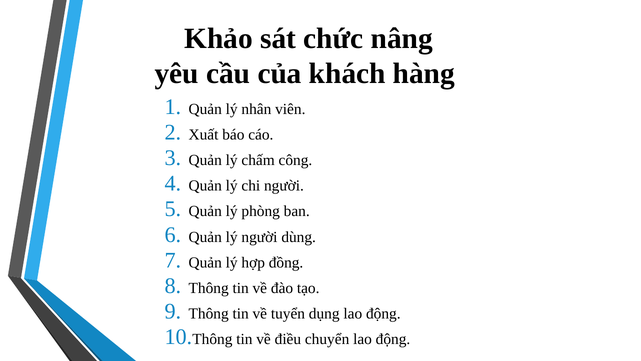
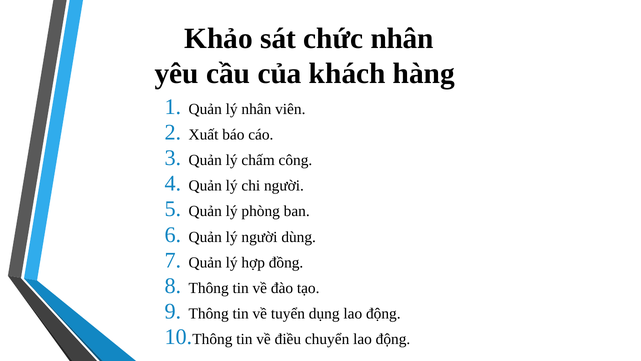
chức nâng: nâng -> nhân
